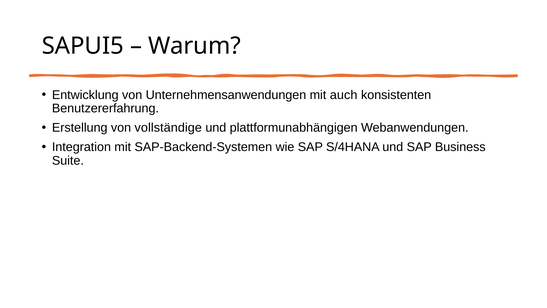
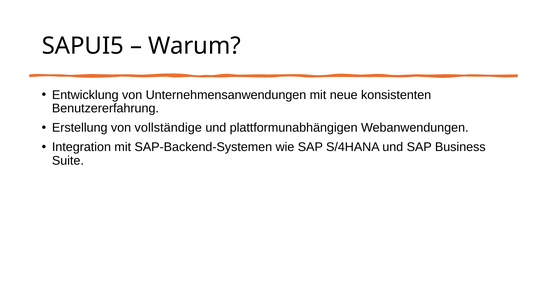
auch: auch -> neue
